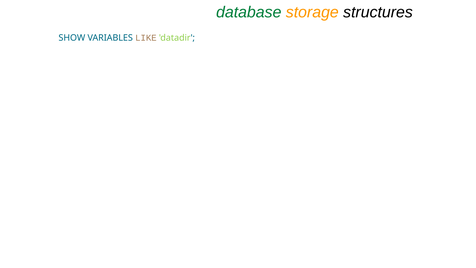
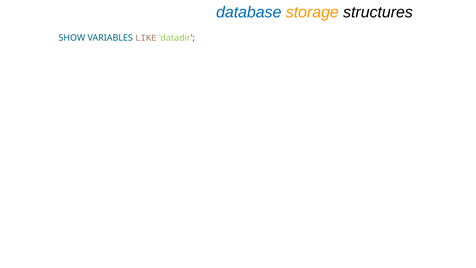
database colour: green -> blue
